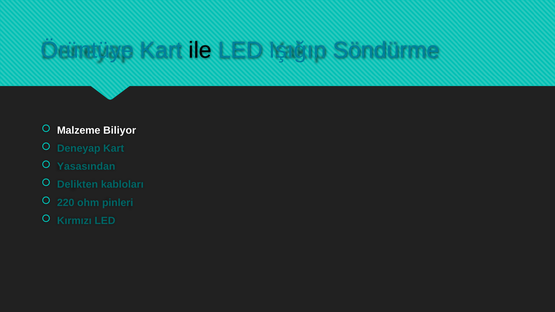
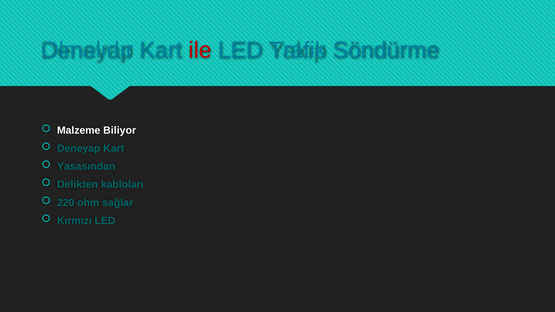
Örüntüye: Örüntüye -> Olmalıdır
ile colour: black -> red
Işığın: Işığın -> Trafik
pinleri: pinleri -> sağlar
